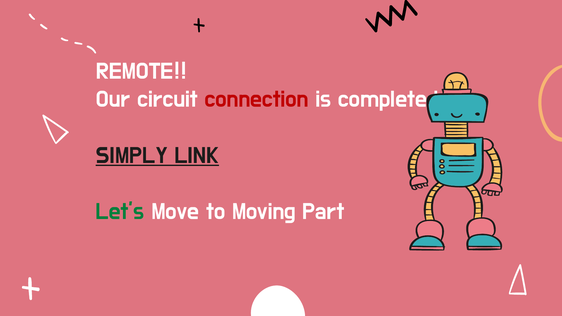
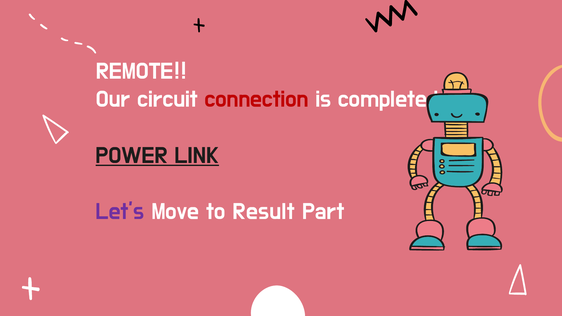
SIMPLY: SIMPLY -> POWER
Let’s colour: green -> purple
Moving: Moving -> Result
